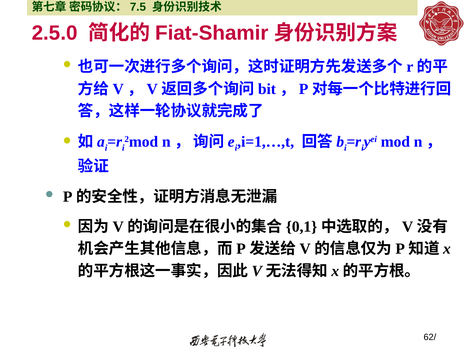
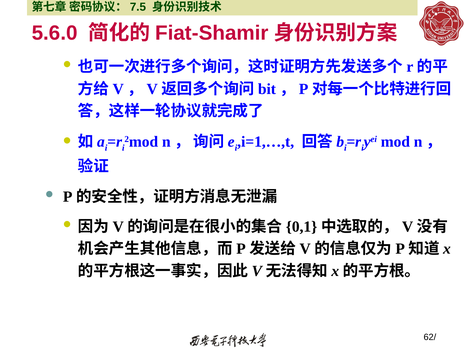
2.5.0: 2.5.0 -> 5.6.0
